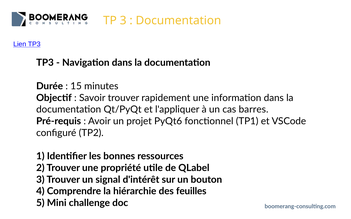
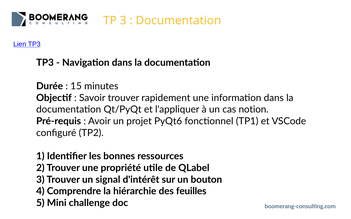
barres: barres -> notion
